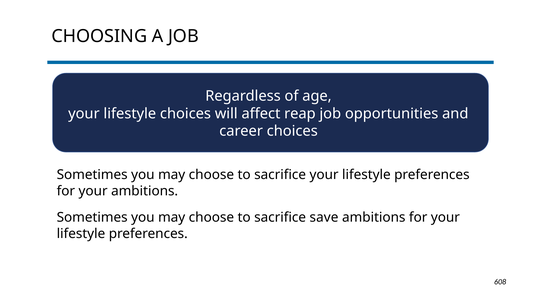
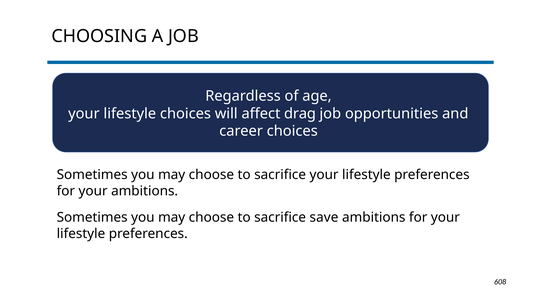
reap: reap -> drag
